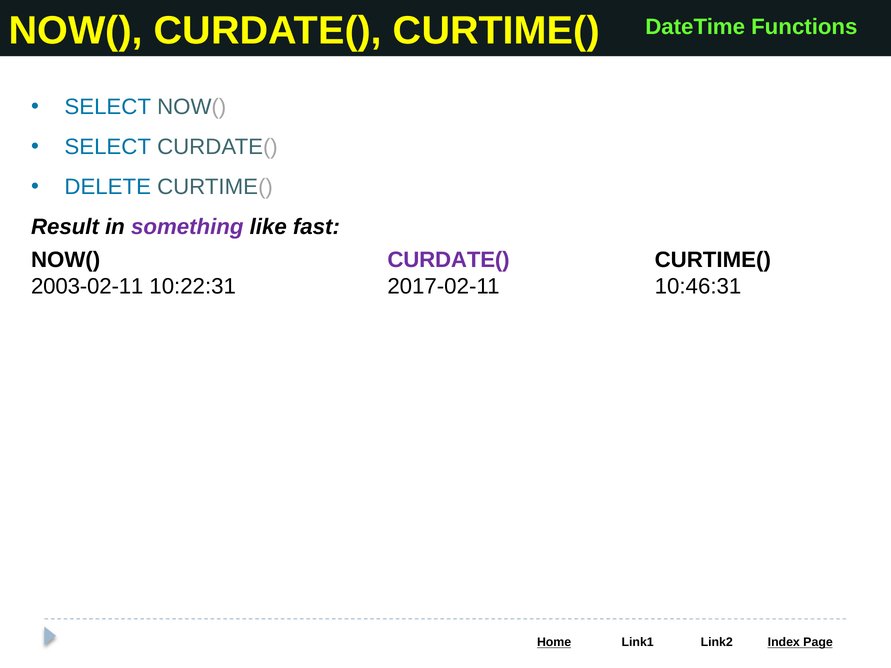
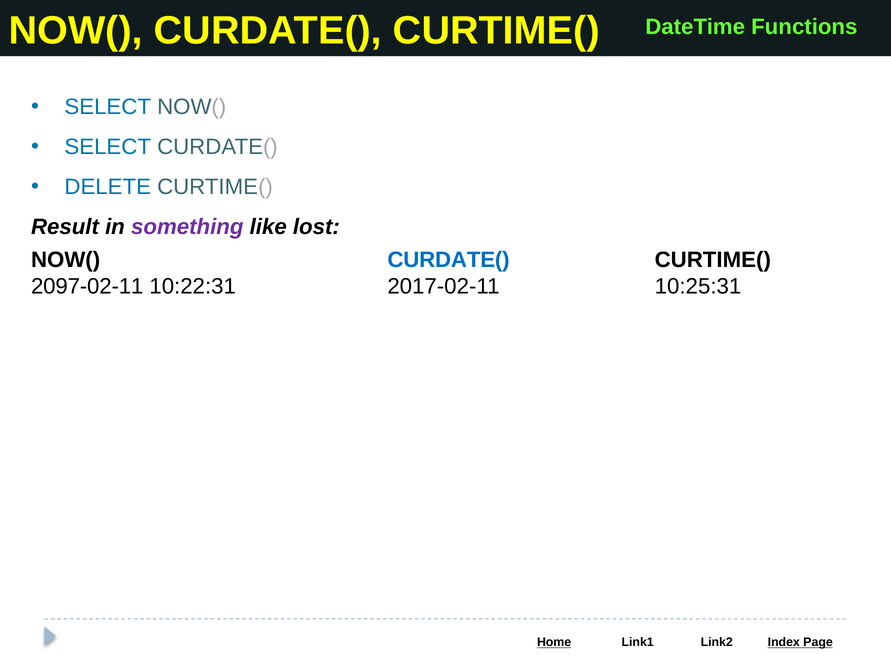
fast: fast -> lost
CURDATE( at (449, 260) colour: purple -> blue
2003-02-11: 2003-02-11 -> 2097-02-11
10:46:31: 10:46:31 -> 10:25:31
